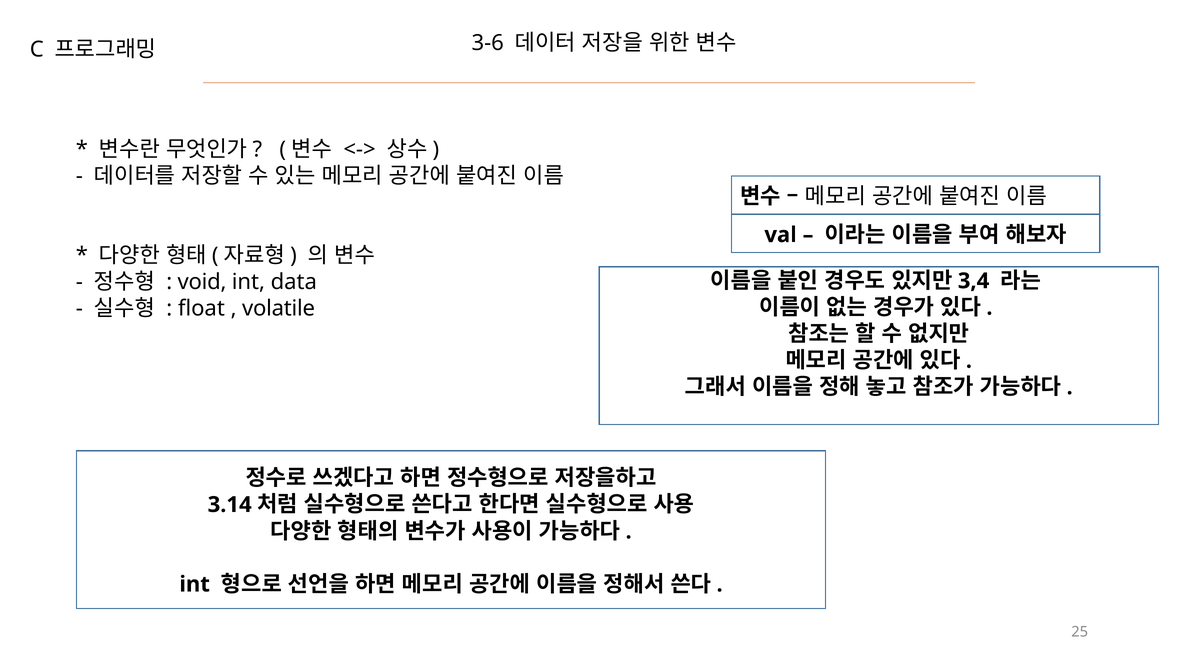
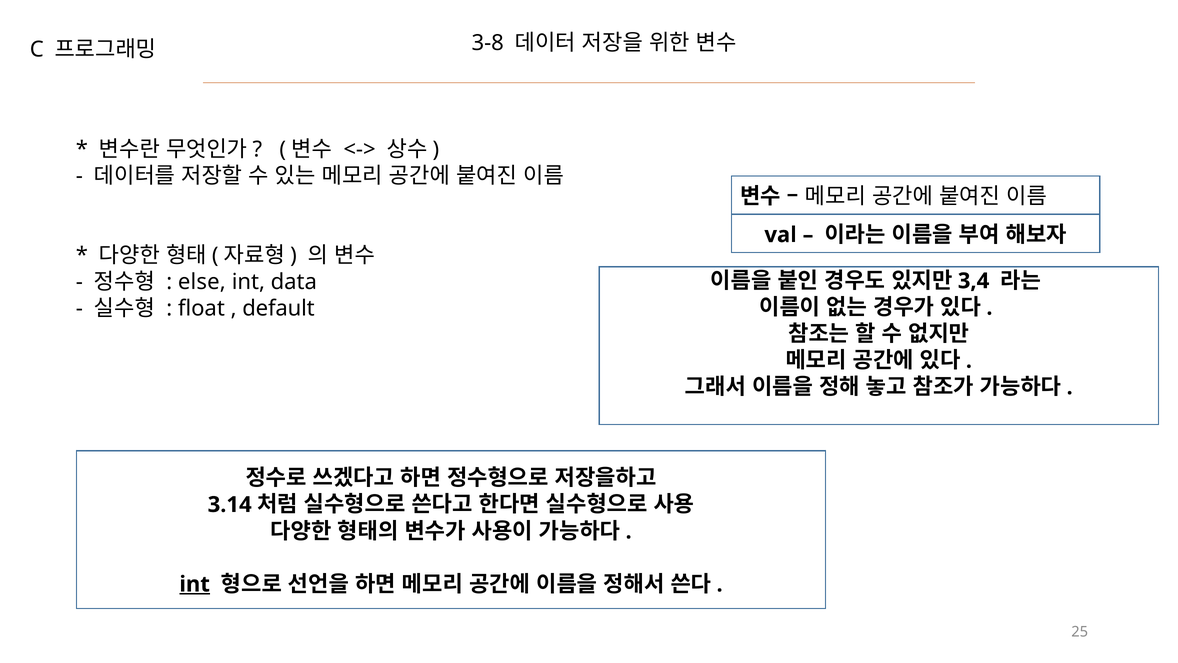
3-6: 3-6 -> 3-8
void: void -> else
volatile: volatile -> default
int at (195, 584) underline: none -> present
